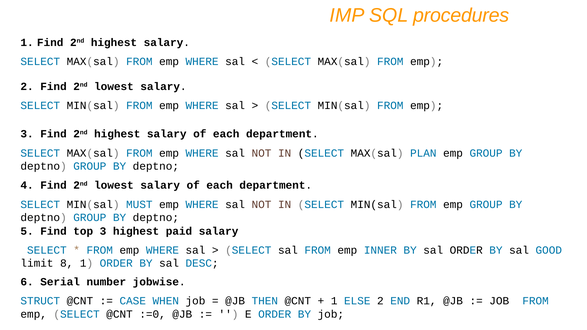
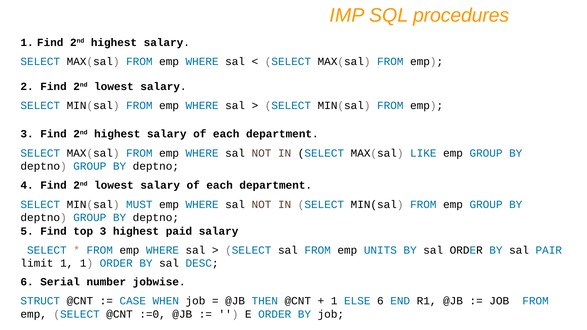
PLAN: PLAN -> LIKE
INNER: INNER -> UNITS
GOOD: GOOD -> PAIR
limit 8: 8 -> 1
ELSE 2: 2 -> 6
